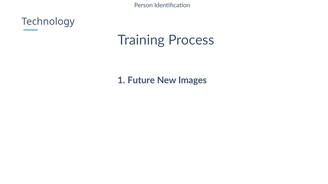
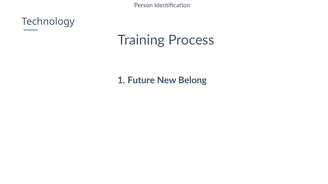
Images: Images -> Belong
